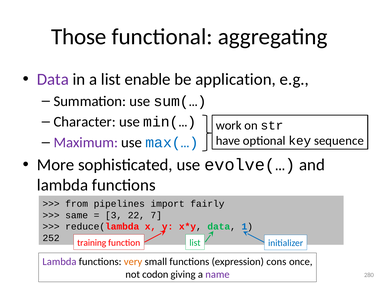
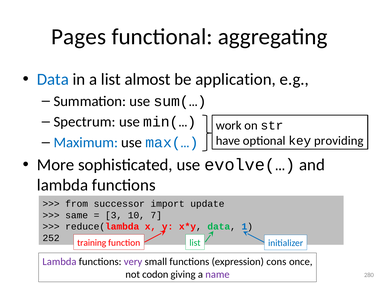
Those: Those -> Pages
Data at (53, 80) colour: purple -> blue
enable: enable -> almost
Character: Character -> Spectrum
Maximum colour: purple -> blue
sequence: sequence -> providing
pipelines: pipelines -> successor
fairly: fairly -> update
22: 22 -> 10
very colour: orange -> purple
